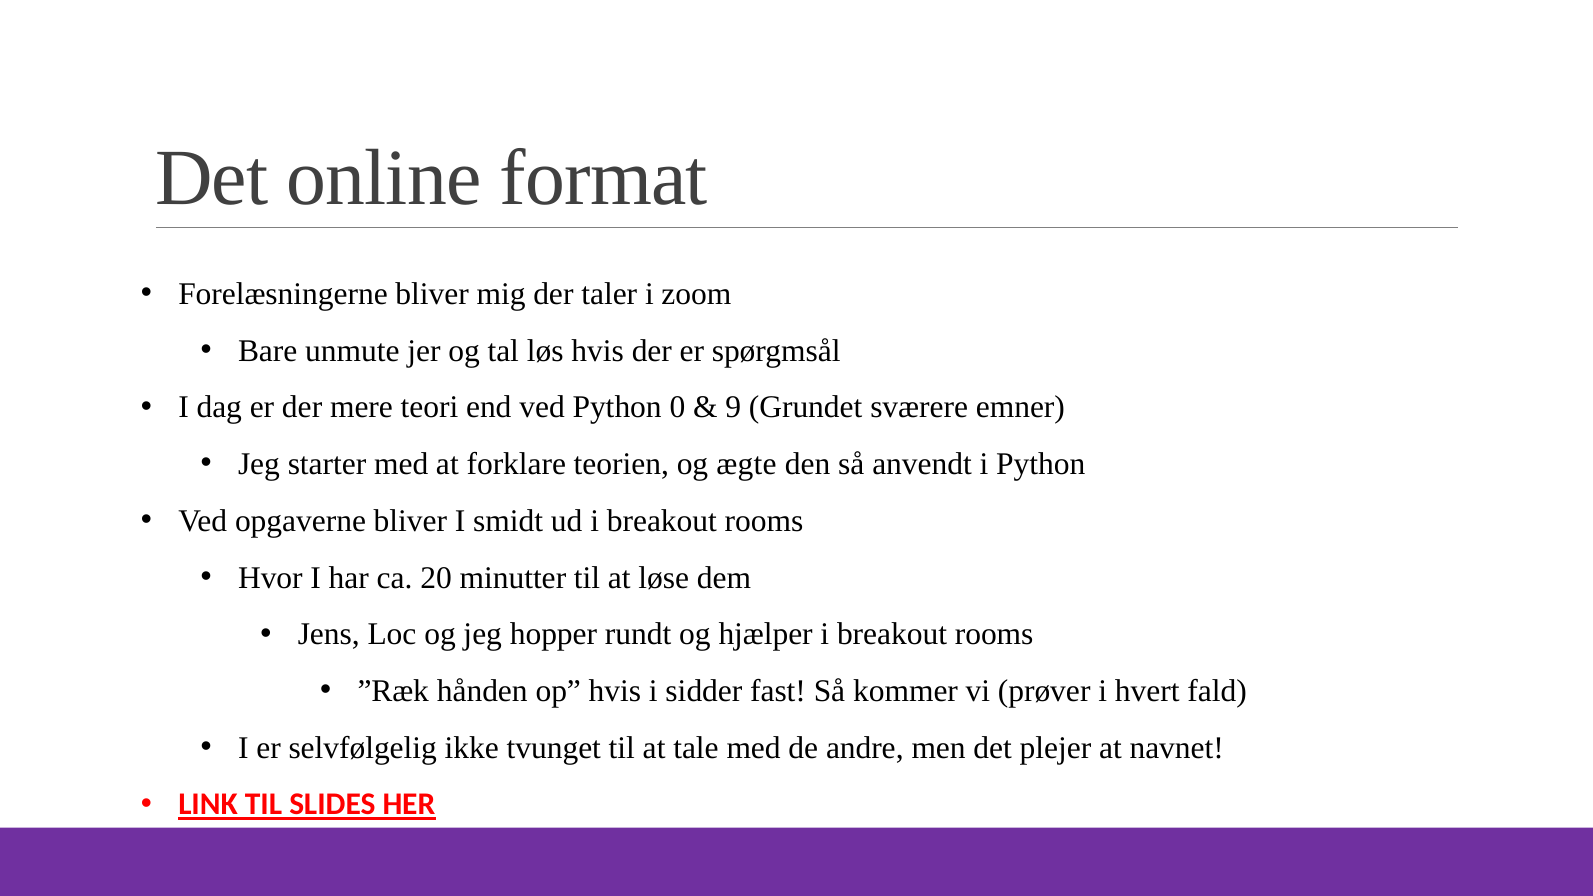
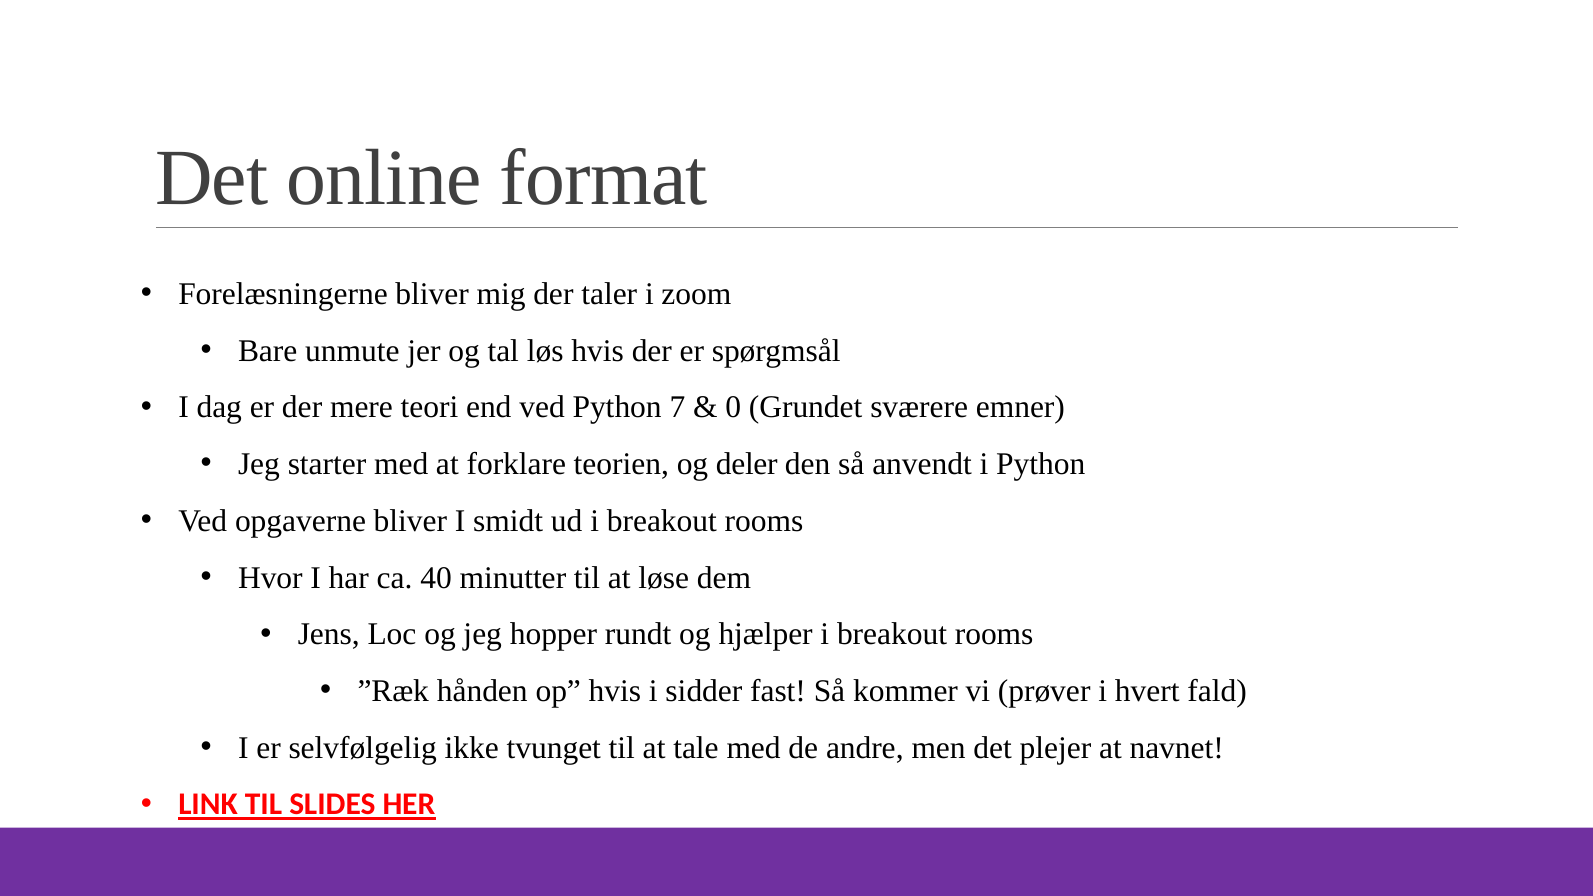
0: 0 -> 7
9: 9 -> 0
ægte: ægte -> deler
20: 20 -> 40
